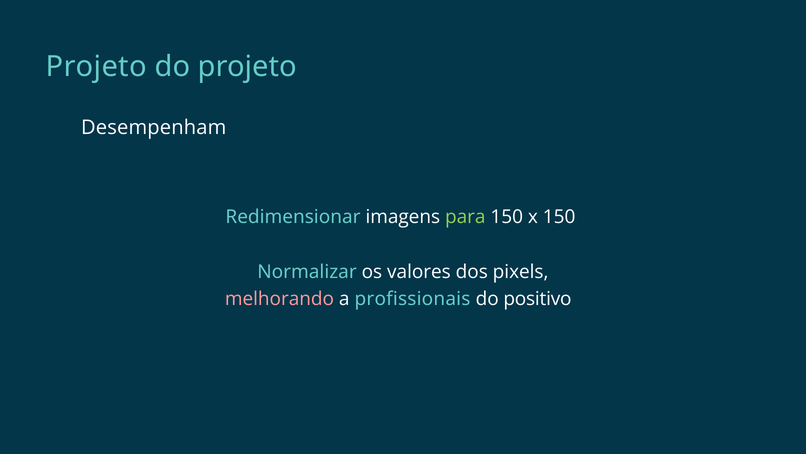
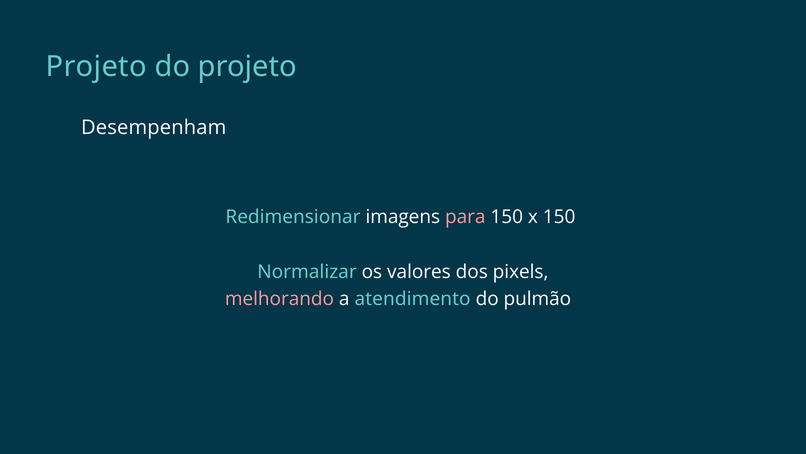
para colour: light green -> pink
profissionais: profissionais -> atendimento
positivo: positivo -> pulmão
